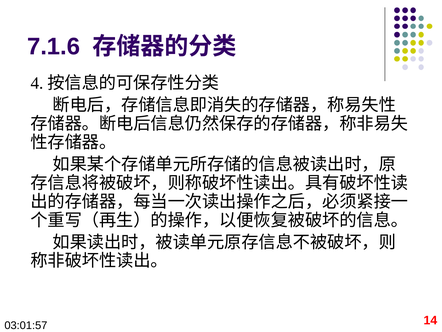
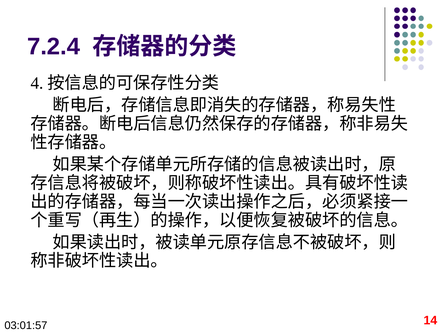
7.1.6: 7.1.6 -> 7.2.4
